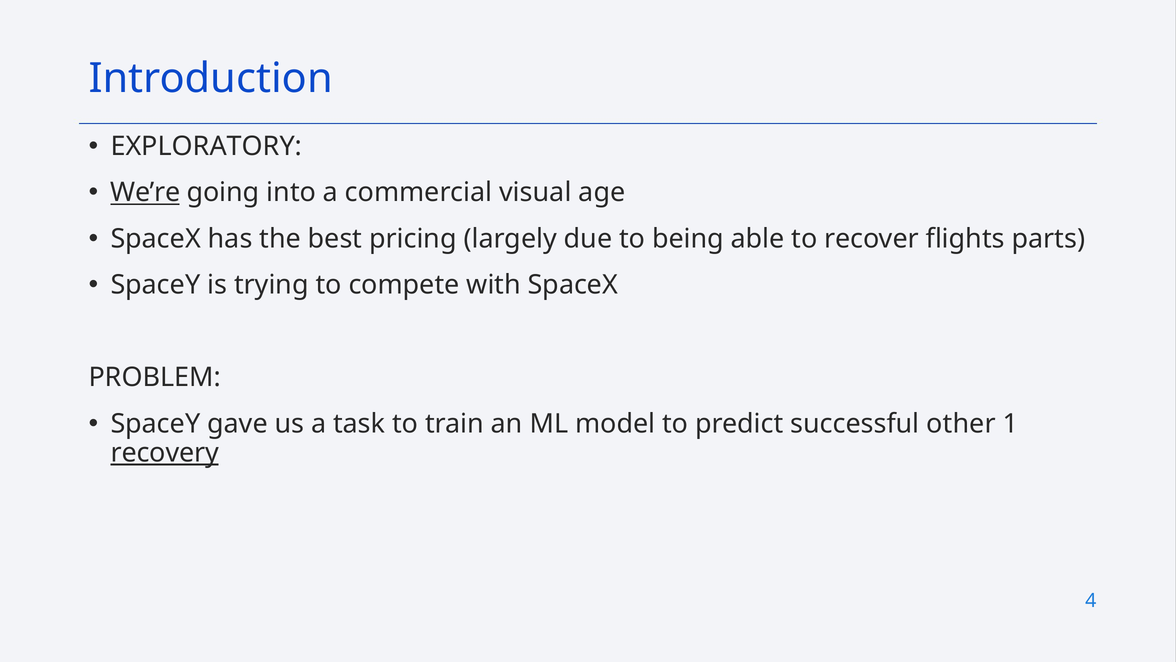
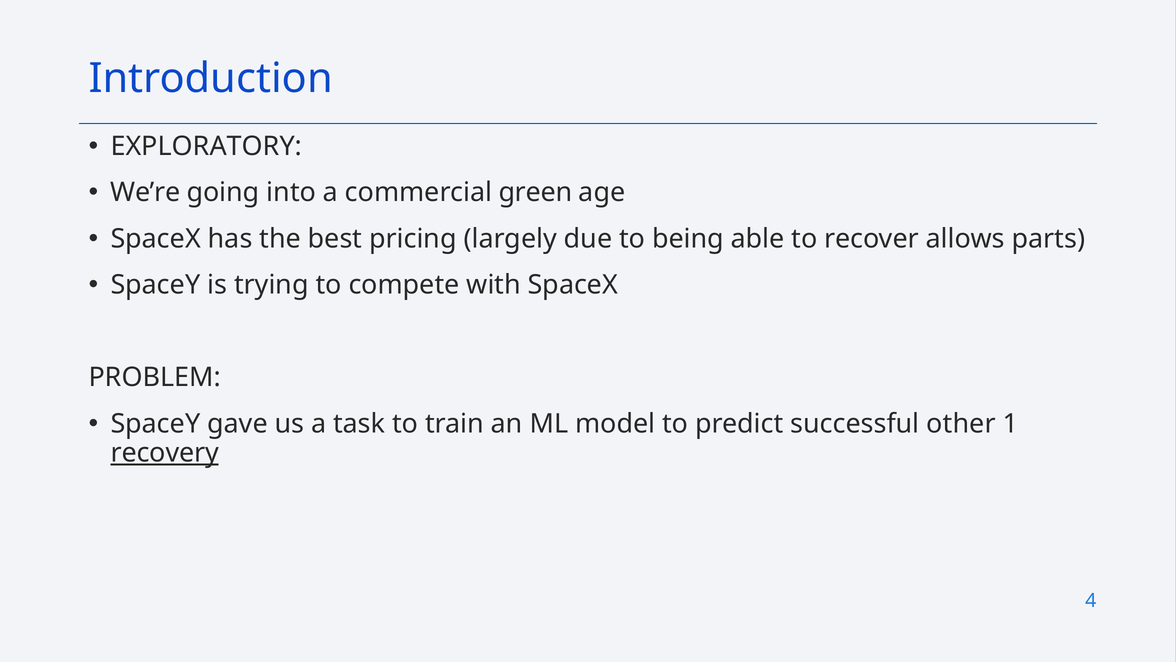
We’re underline: present -> none
visual: visual -> green
flights: flights -> allows
